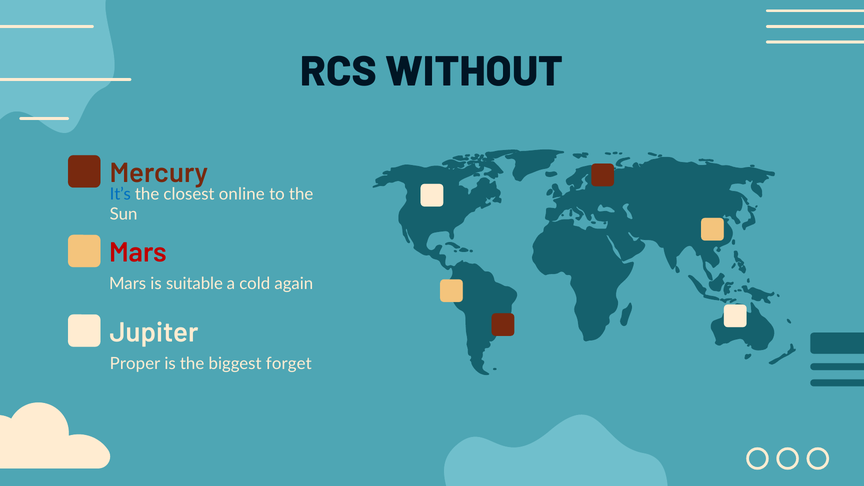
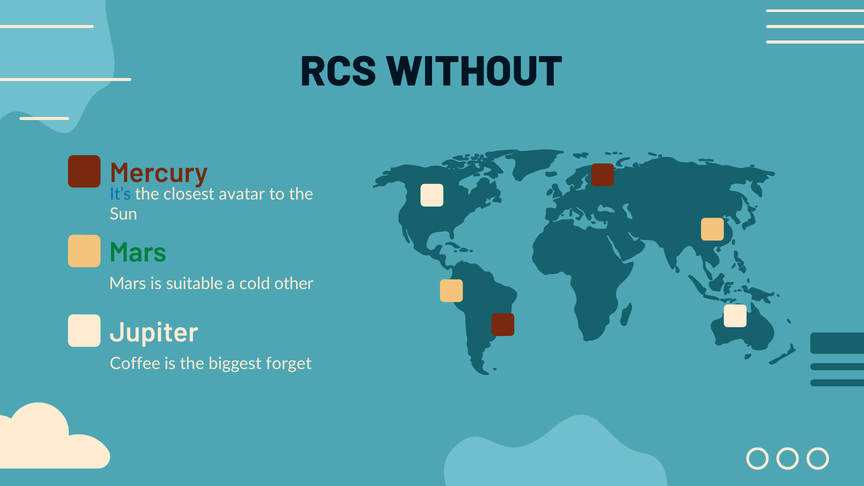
online: online -> avatar
Mars at (138, 253) colour: red -> green
again: again -> other
Proper: Proper -> Coffee
